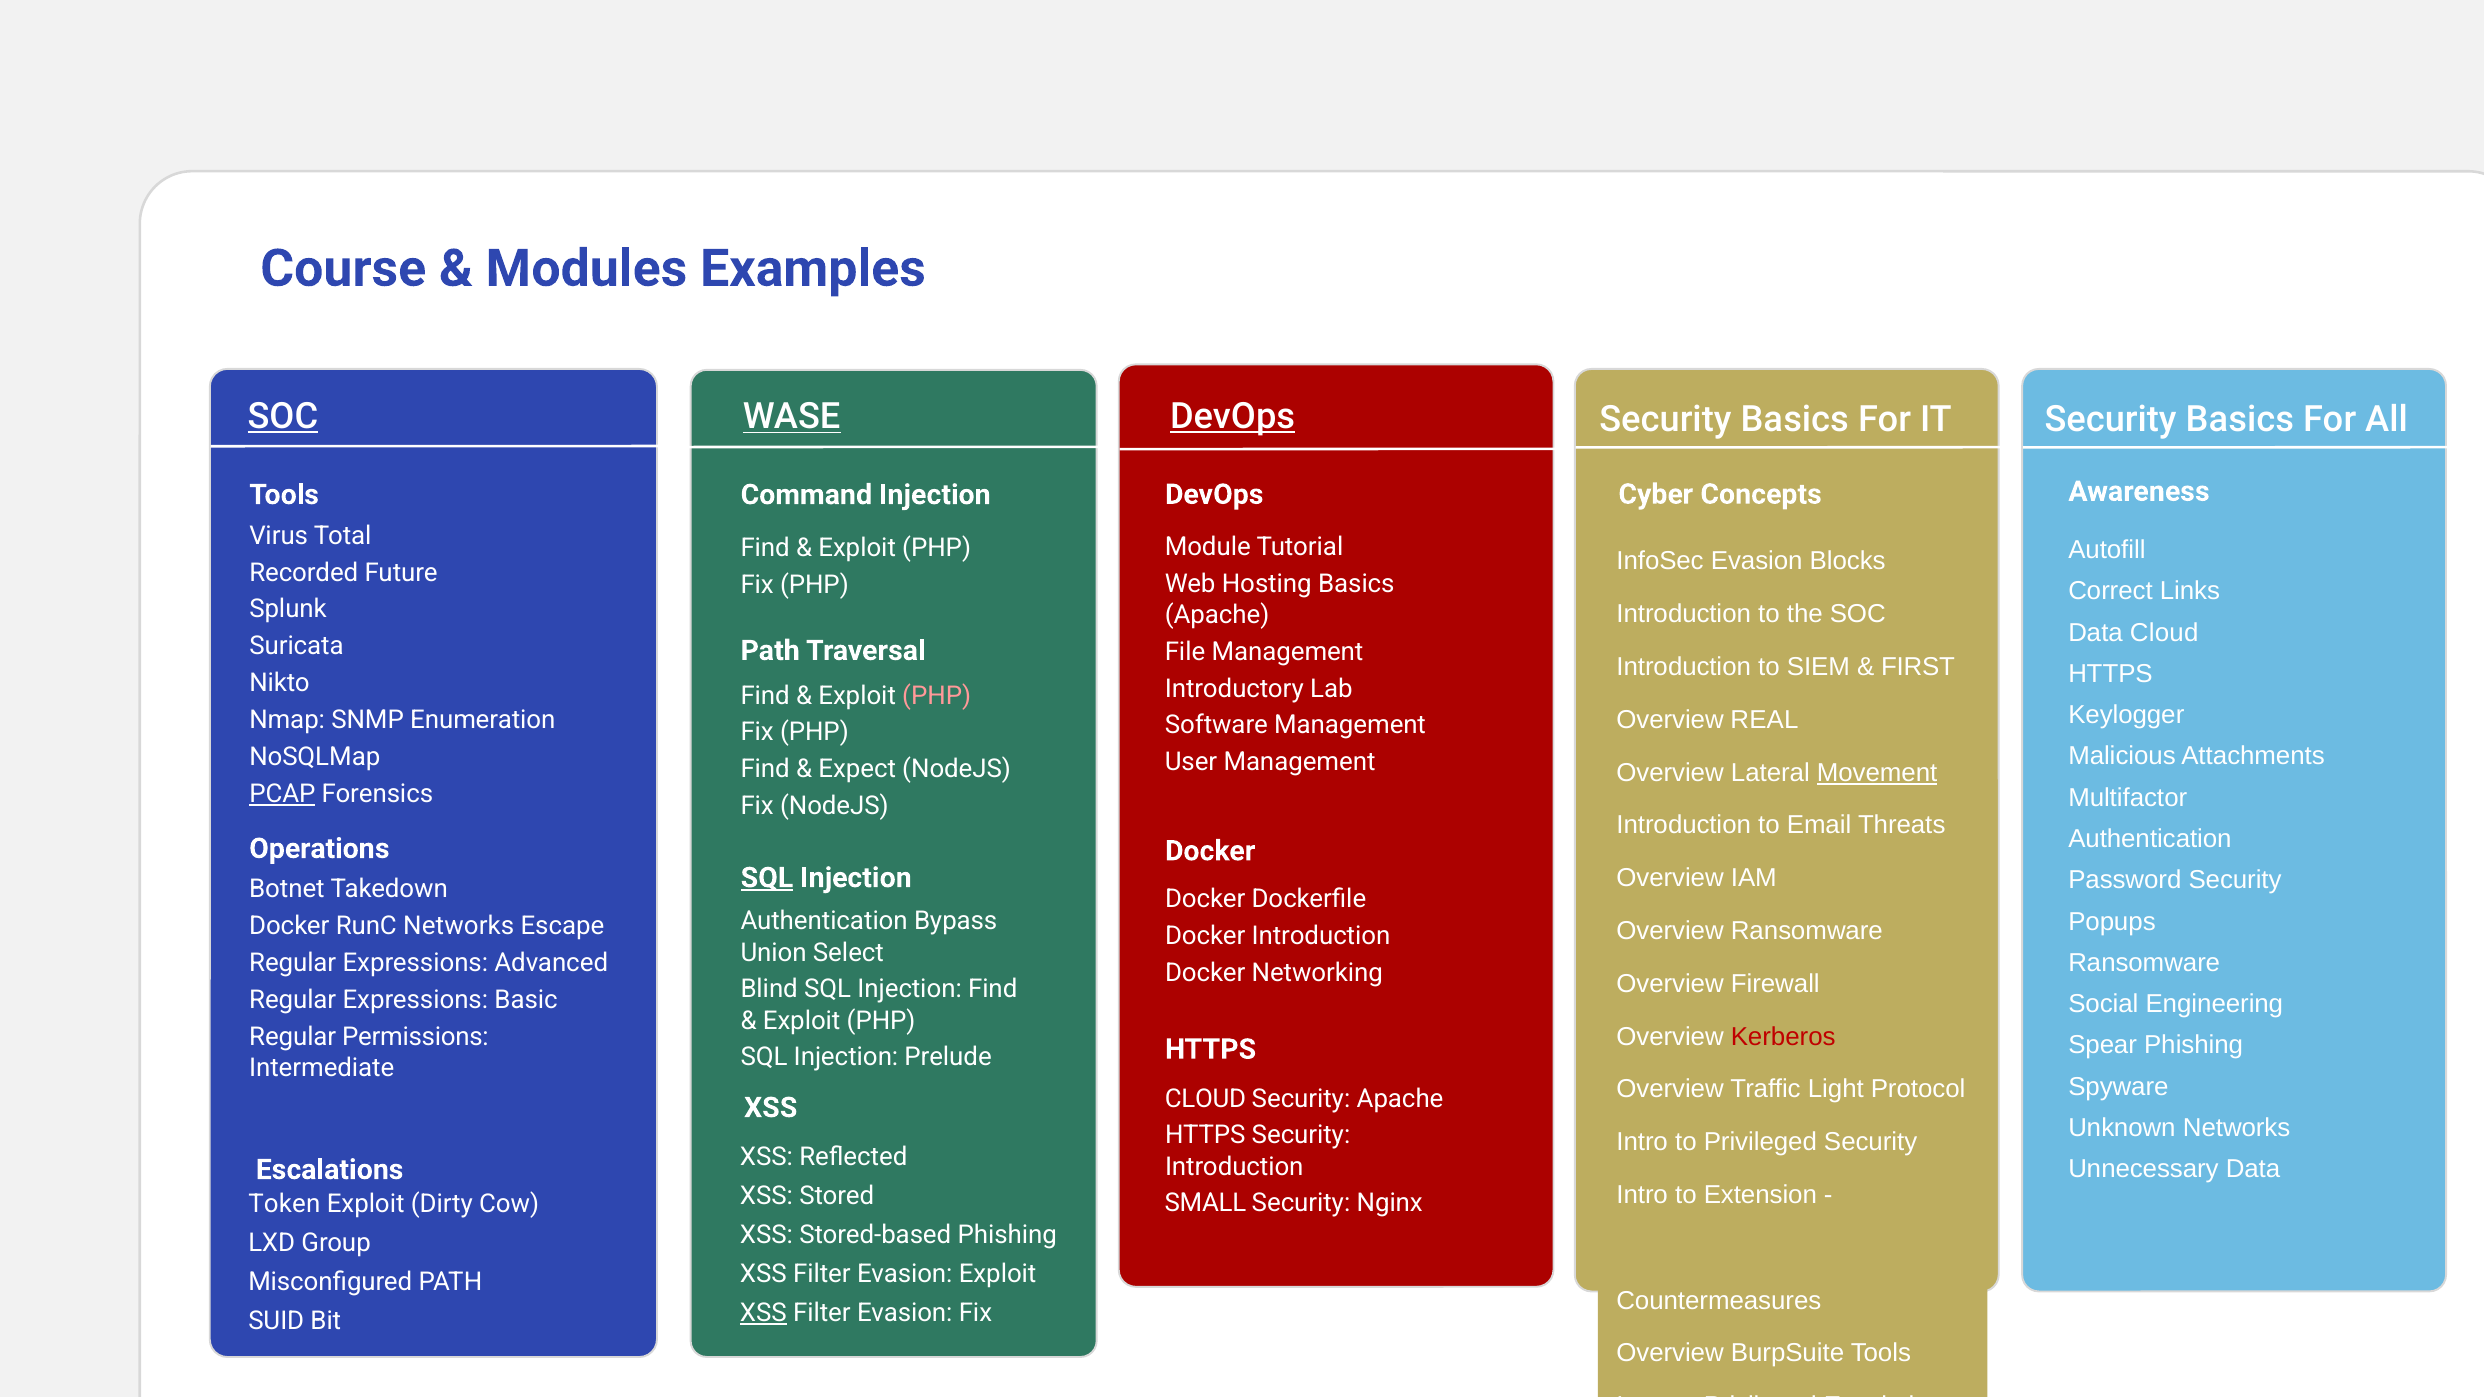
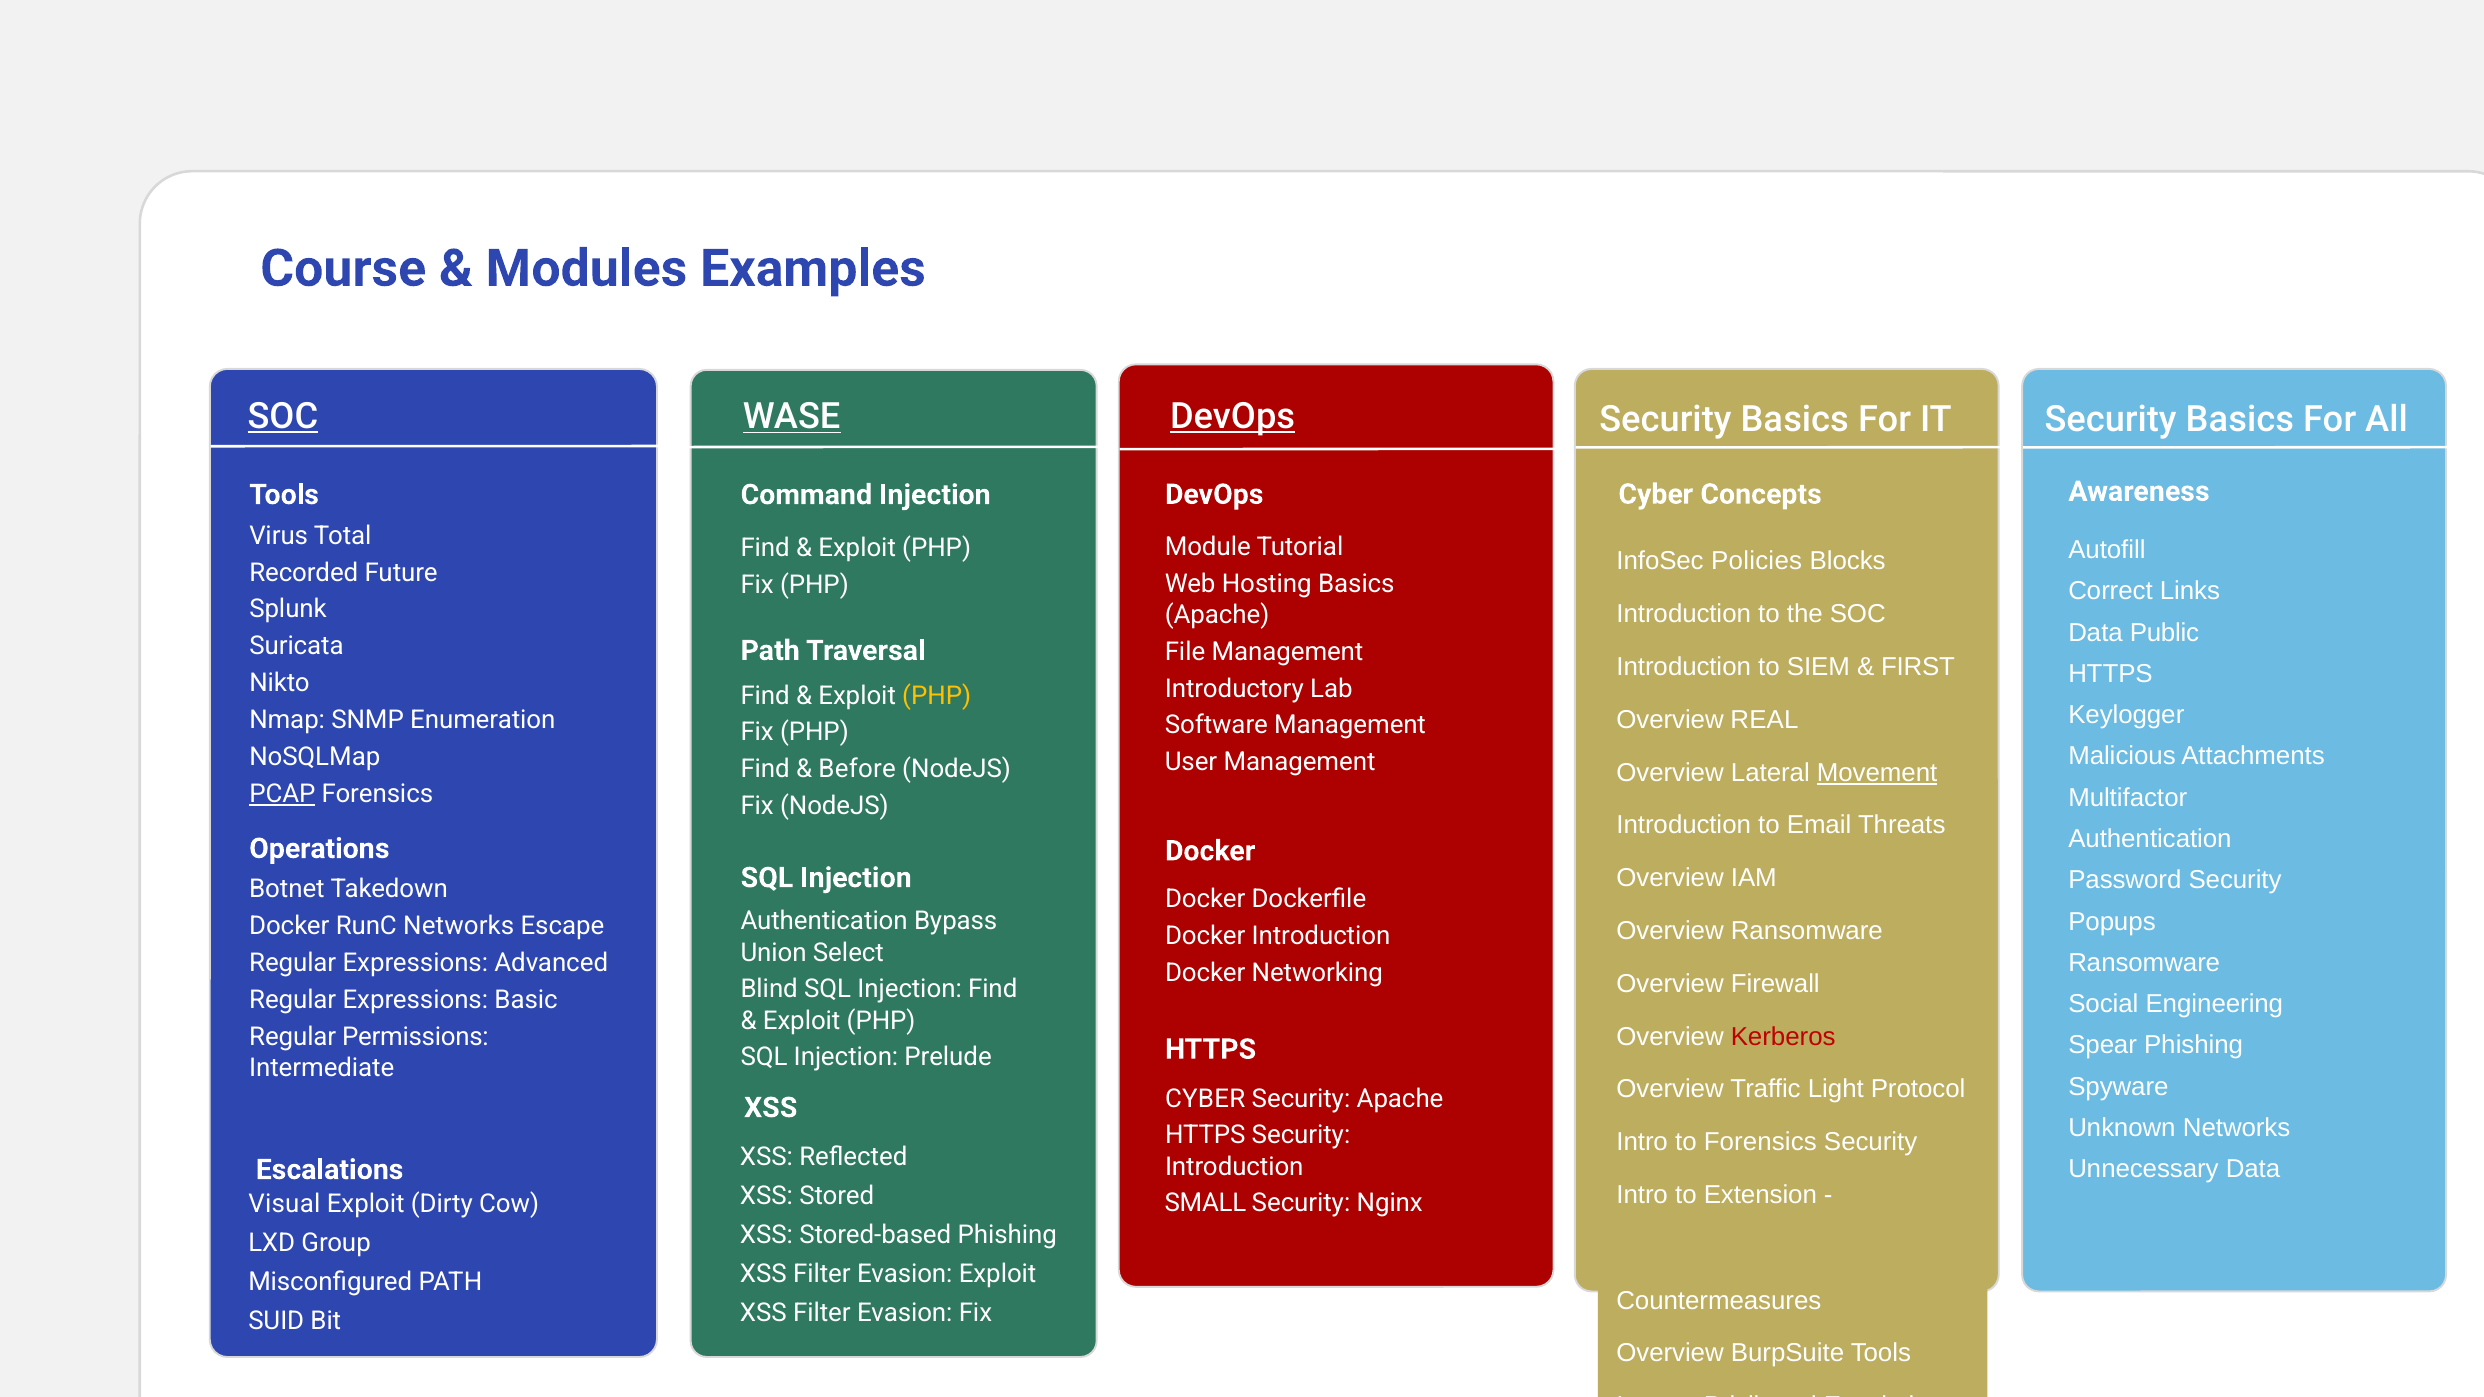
InfoSec Evasion: Evasion -> Policies
Data Cloud: Cloud -> Public
PHP at (937, 696) colour: pink -> yellow
Expect: Expect -> Before
SQL at (767, 878) underline: present -> none
CLOUD at (1205, 1099): CLOUD -> CYBER
Privileged at (1760, 1142): Privileged -> Forensics
Token: Token -> Visual
XSS at (763, 1313) underline: present -> none
